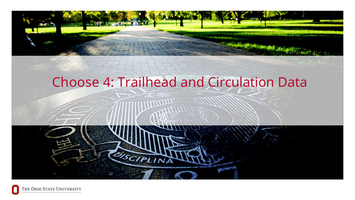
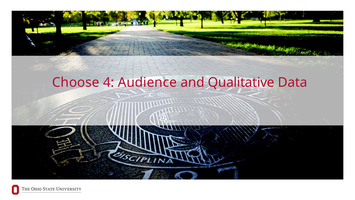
Trailhead: Trailhead -> Audience
Circulation: Circulation -> Qualitative
